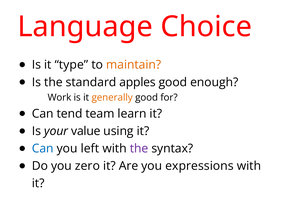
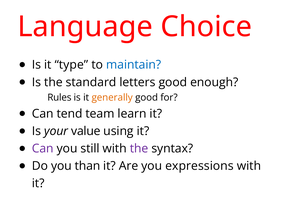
maintain colour: orange -> blue
apples: apples -> letters
Work: Work -> Rules
Can at (43, 148) colour: blue -> purple
left: left -> still
zero: zero -> than
